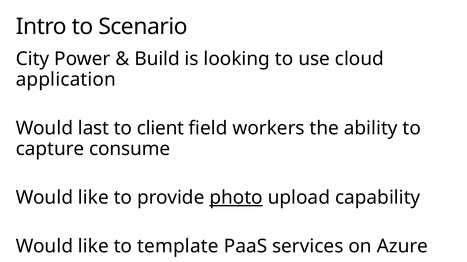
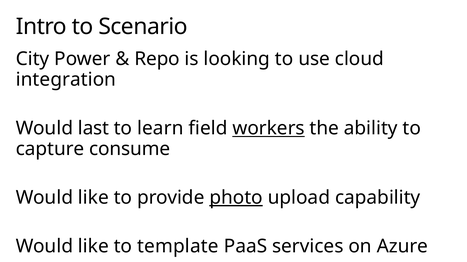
Build: Build -> Repo
application: application -> integration
client: client -> learn
workers underline: none -> present
